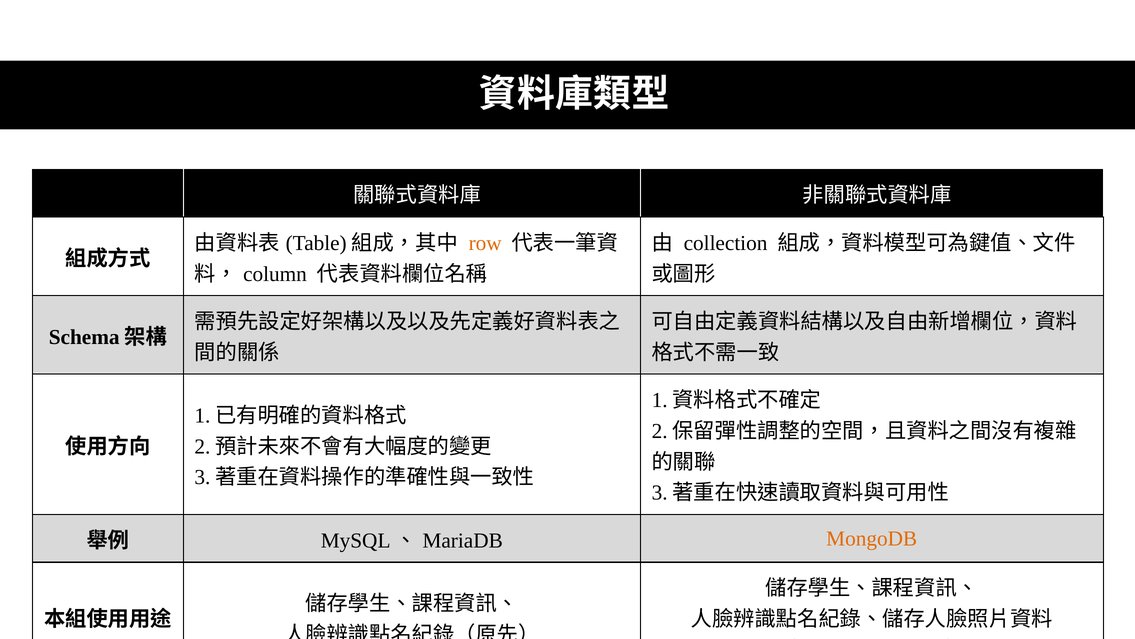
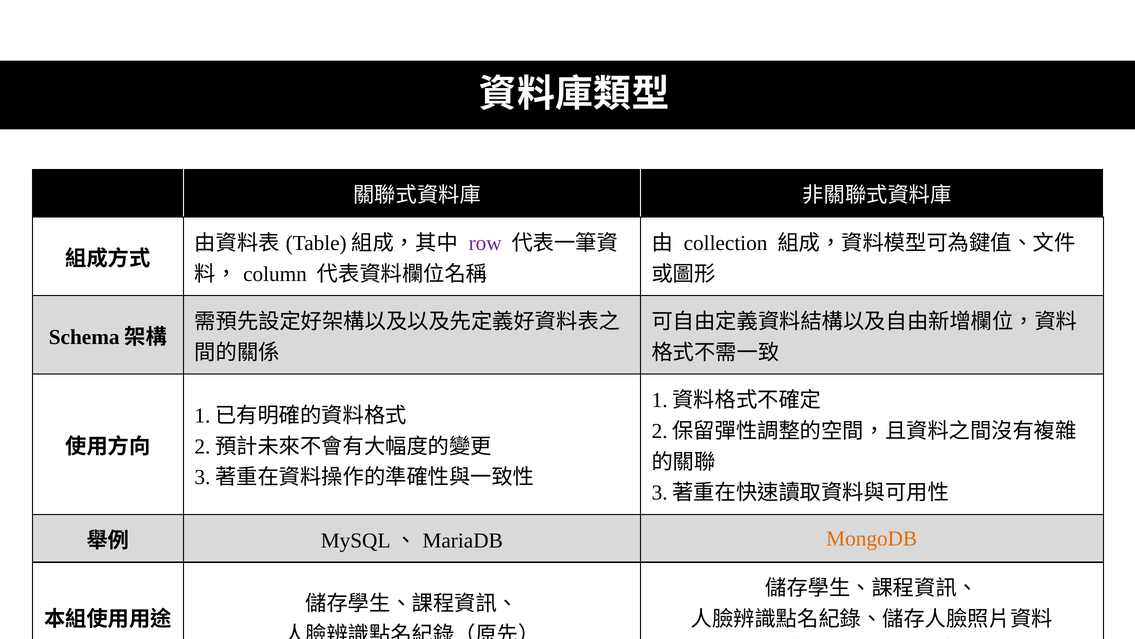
row colour: orange -> purple
